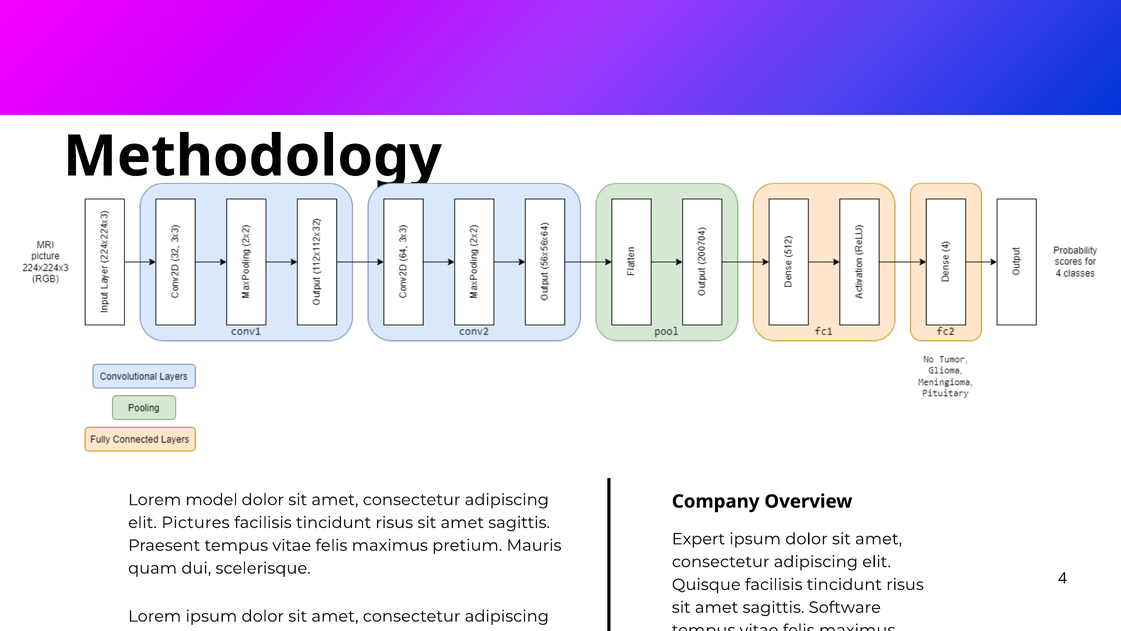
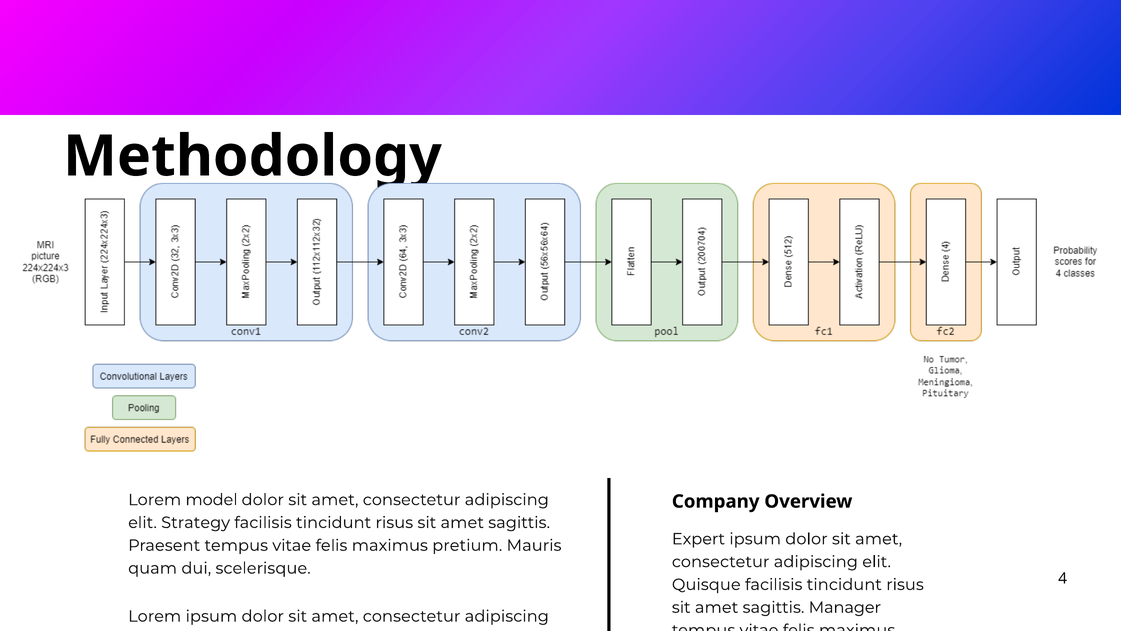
Pictures: Pictures -> Strategy
Software: Software -> Manager
